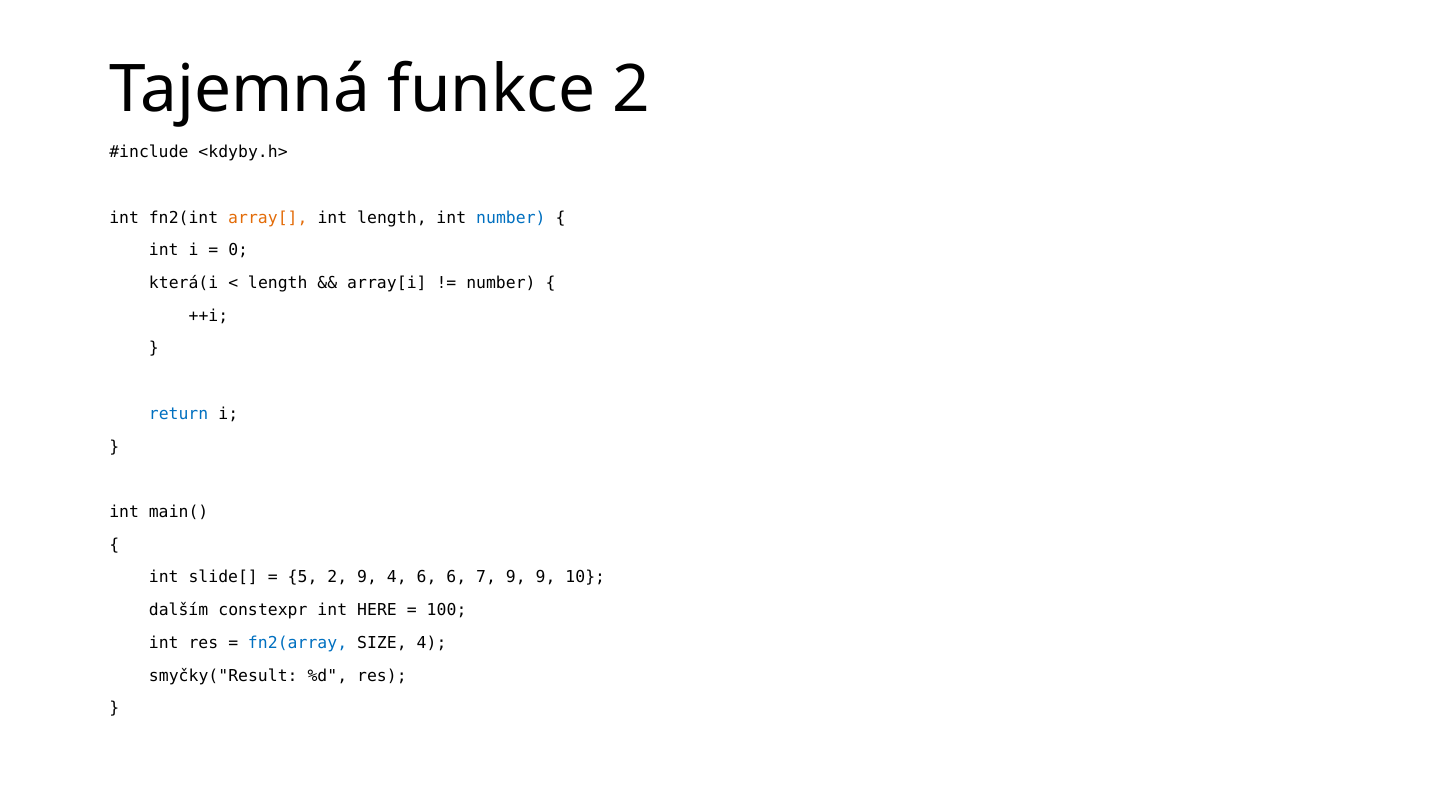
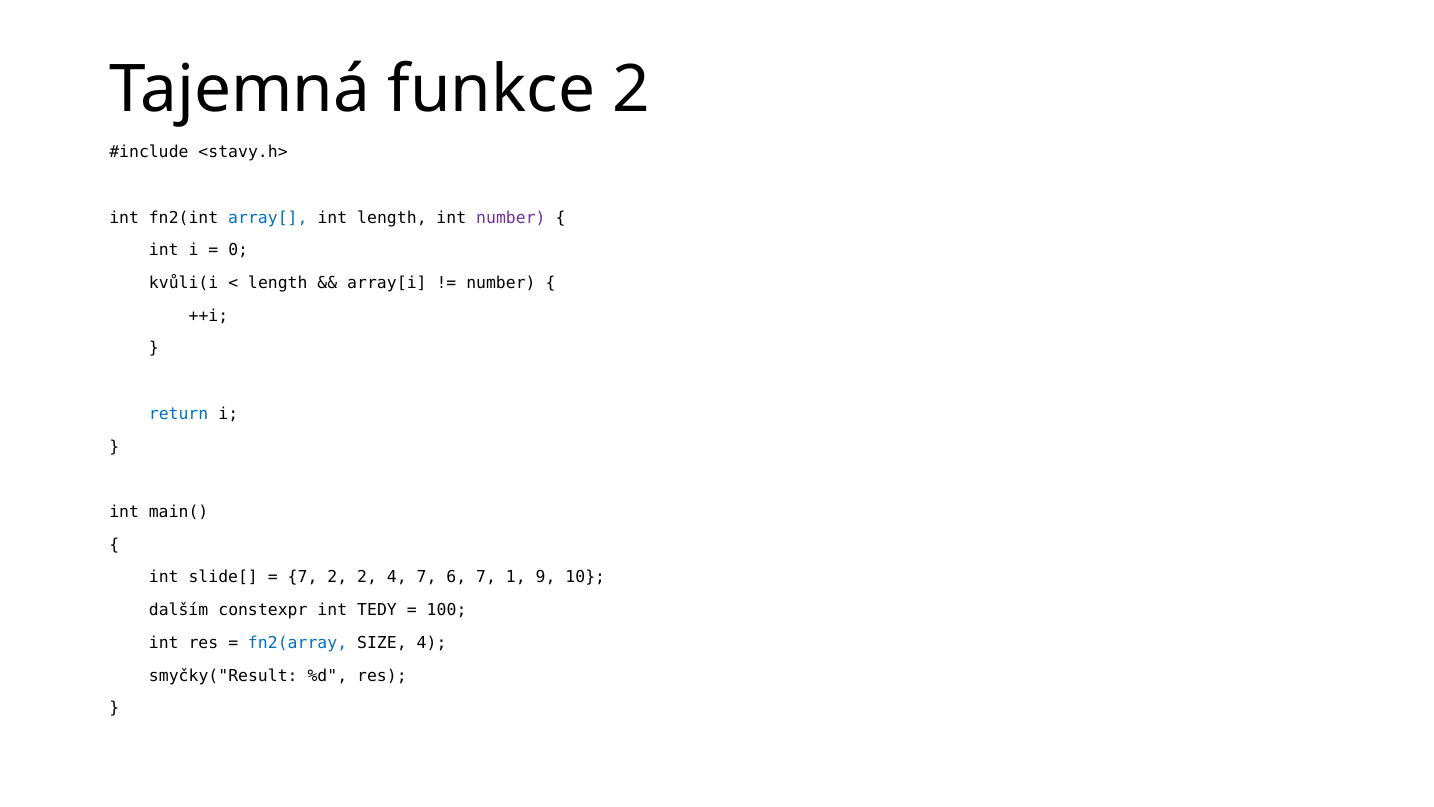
<kdyby.h>: <kdyby.h> -> <stavy.h>
array[ colour: orange -> blue
number at (511, 218) colour: blue -> purple
která(i: která(i -> kvůli(i
5 at (303, 577): 5 -> 7
2 9: 9 -> 2
4 6: 6 -> 7
7 9: 9 -> 1
HERE: HERE -> TEDY
